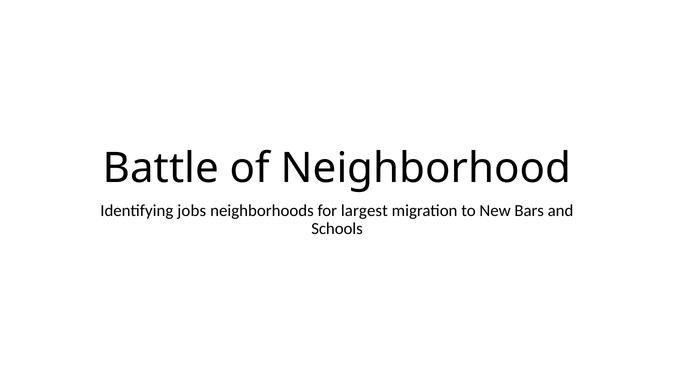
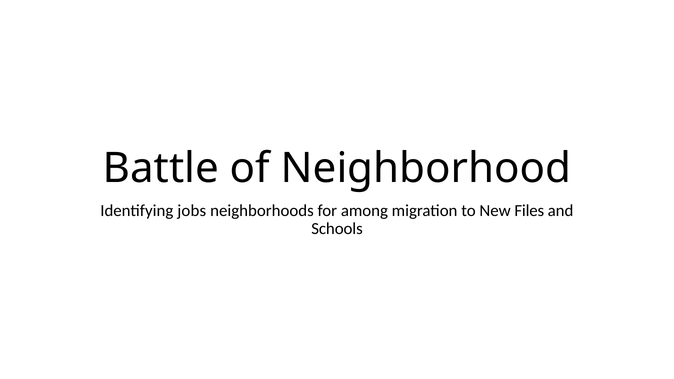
largest: largest -> among
Bars: Bars -> Files
